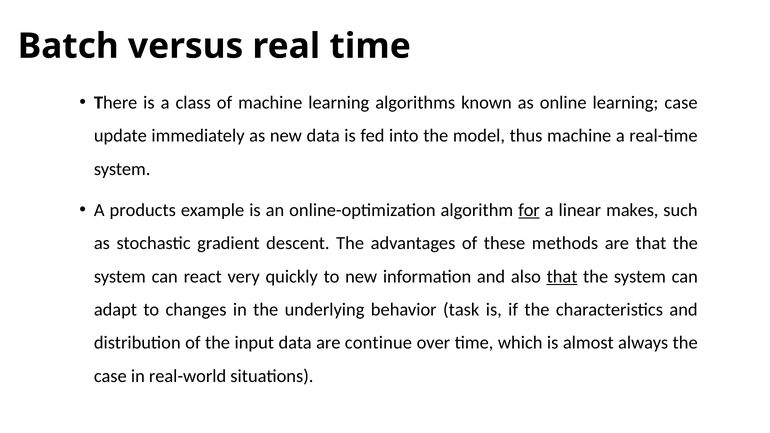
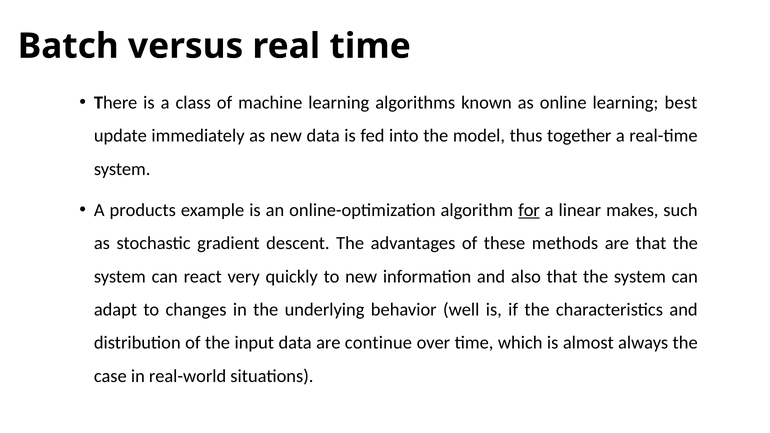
learning case: case -> best
thus machine: machine -> together
that at (562, 277) underline: present -> none
task: task -> well
